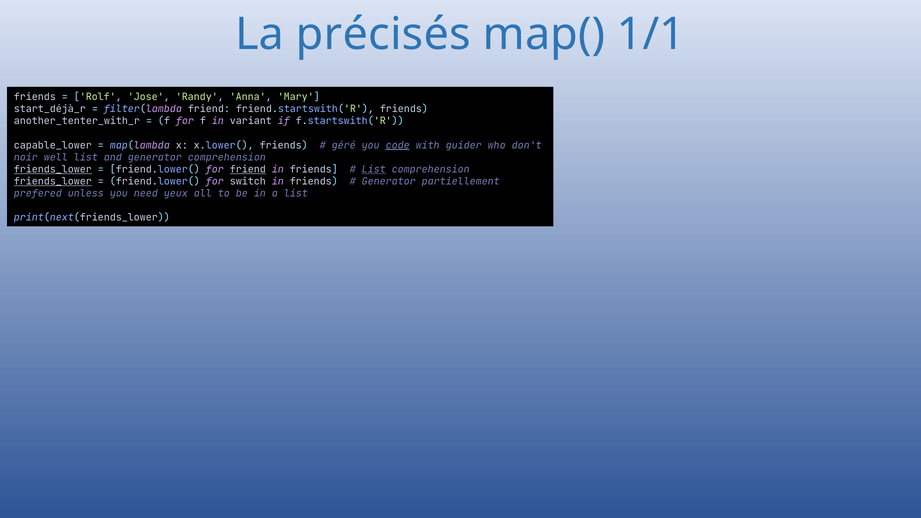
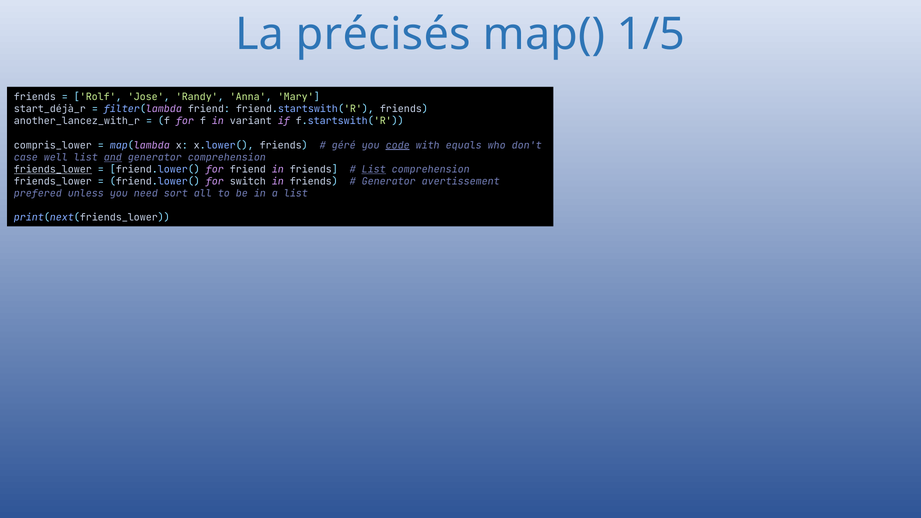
1/1: 1/1 -> 1/5
another_tenter_with_r: another_tenter_with_r -> another_lancez_with_r
capable_lower: capable_lower -> compris_lower
guider: guider -> equals
noir: noir -> case
and underline: none -> present
friend at (248, 169) underline: present -> none
friends_lower at (53, 181) underline: present -> none
partiellement: partiellement -> avertissement
yeux: yeux -> sort
